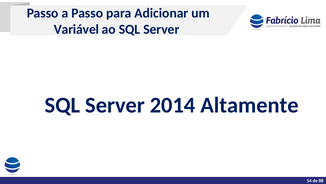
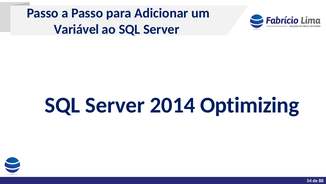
Altamente: Altamente -> Optimizing
